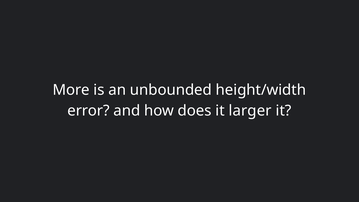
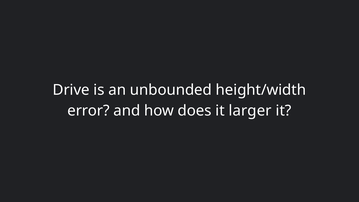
More: More -> Drive
